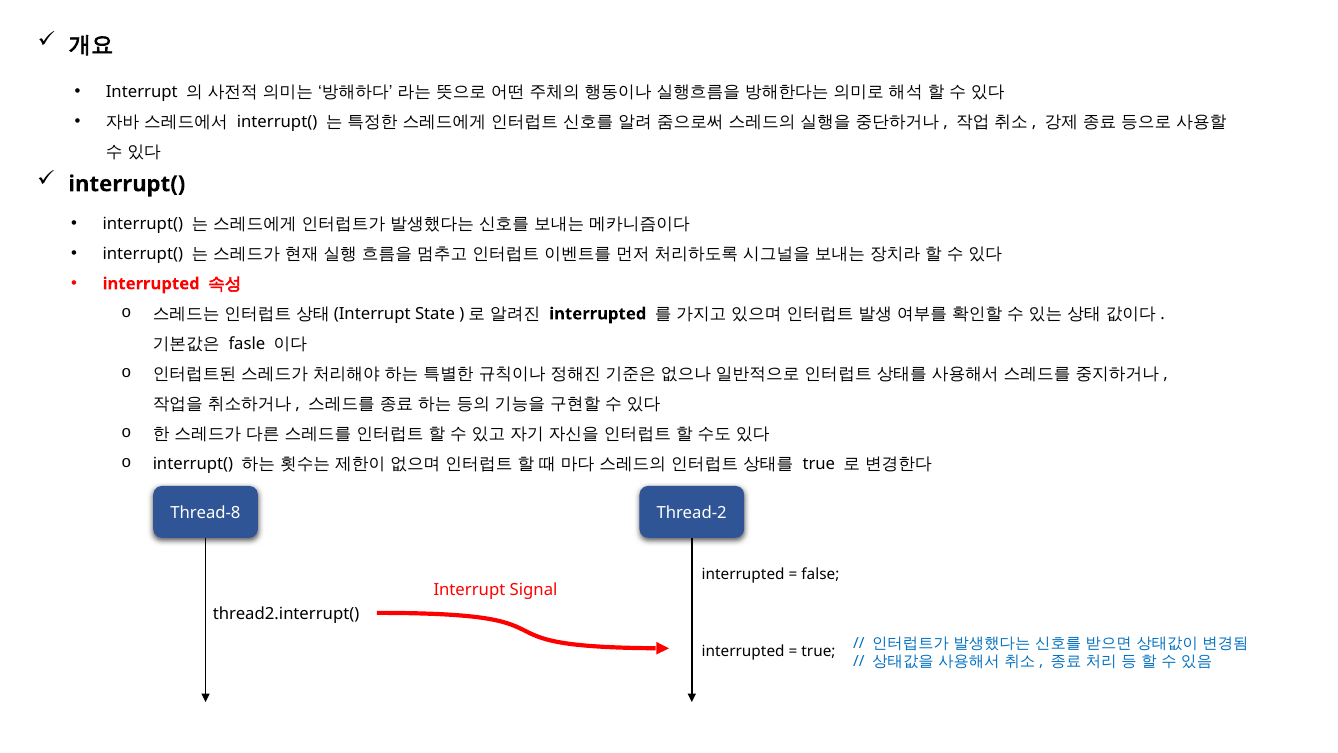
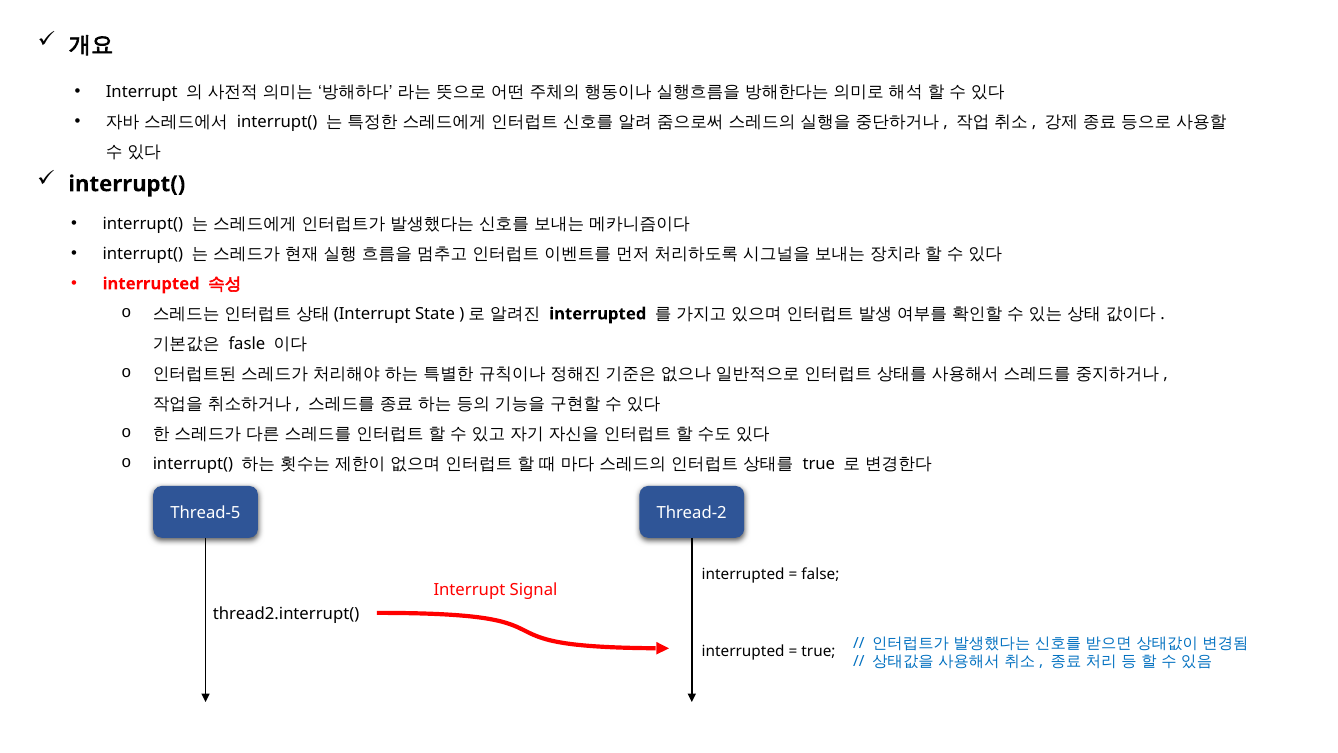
Thread-8: Thread-8 -> Thread-5
